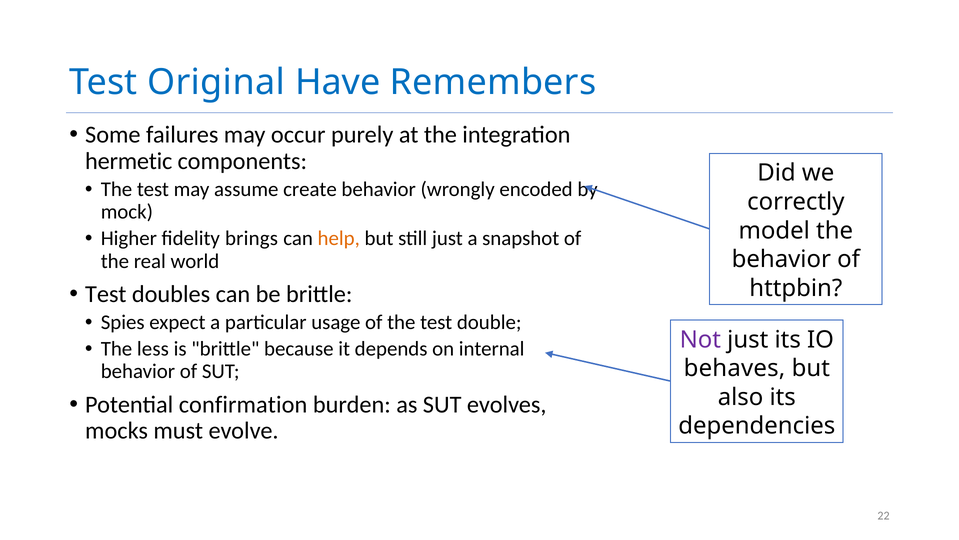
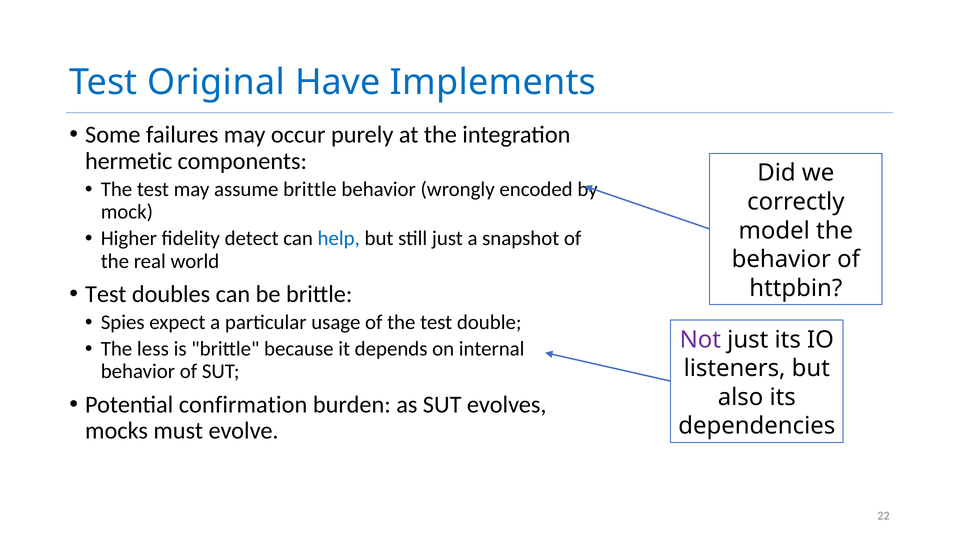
Remembers: Remembers -> Implements
assume create: create -> brittle
brings: brings -> detect
help colour: orange -> blue
behaves: behaves -> listeners
